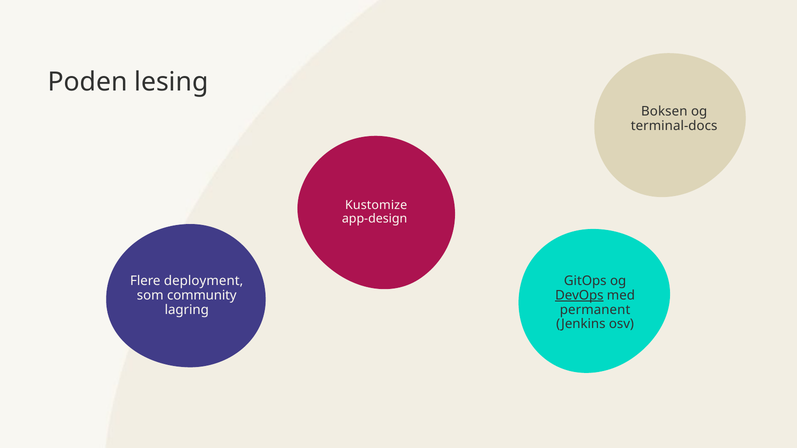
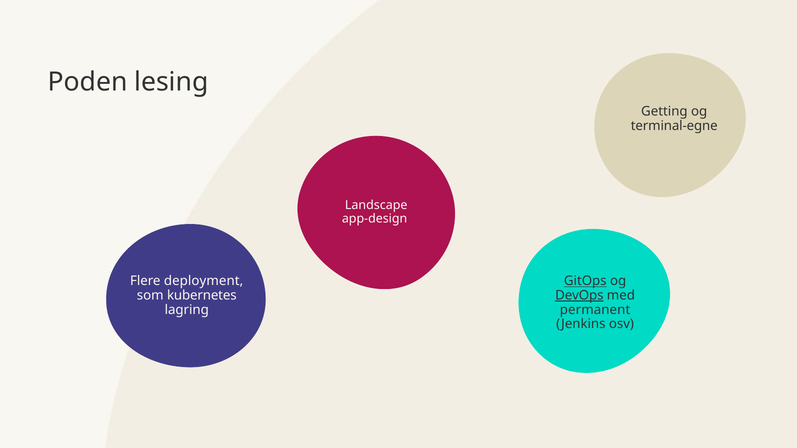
Boksen: Boksen -> Getting
terminal-docs: terminal-docs -> terminal-egne
Kustomize: Kustomize -> Landscape
GitOps underline: none -> present
community: community -> kubernetes
